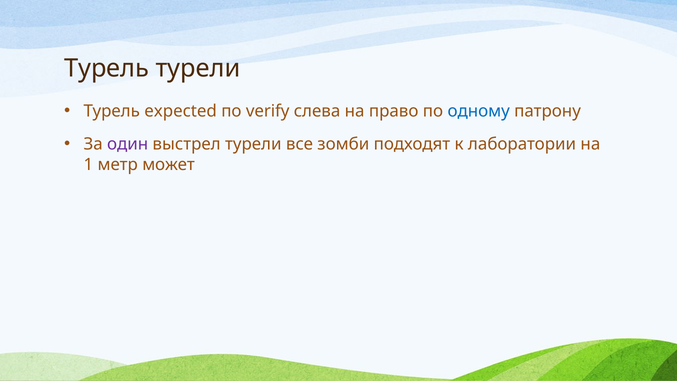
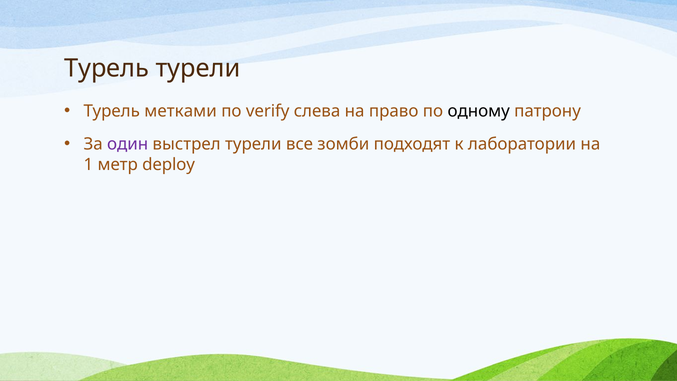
expected: expected -> метками
одному colour: blue -> black
может: может -> deploy
